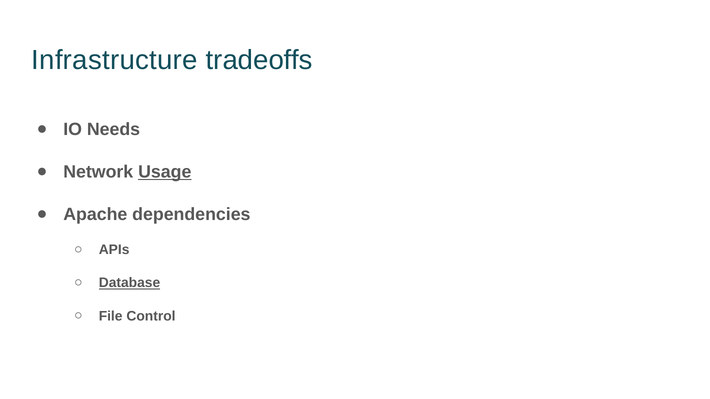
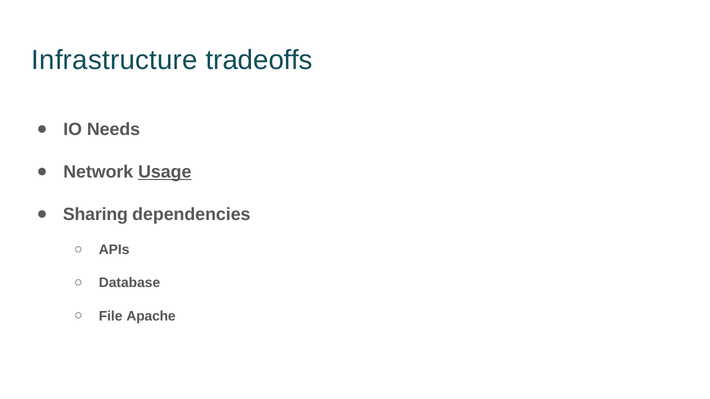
Apache: Apache -> Sharing
Database underline: present -> none
Control: Control -> Apache
